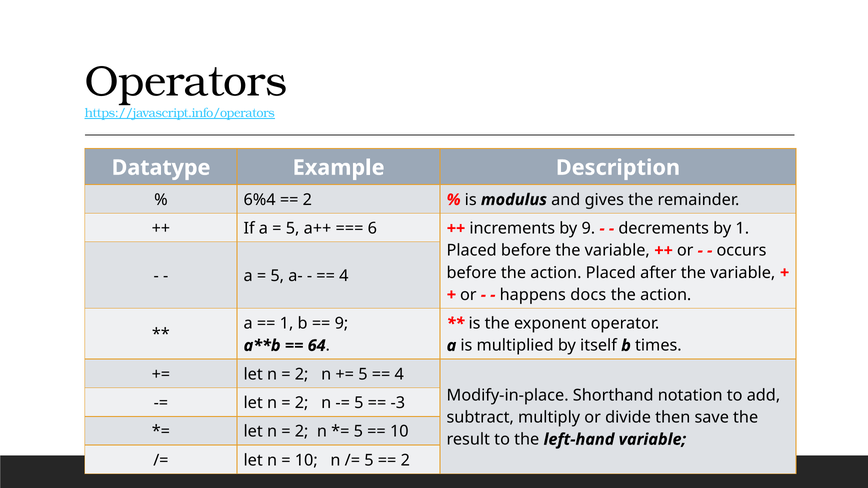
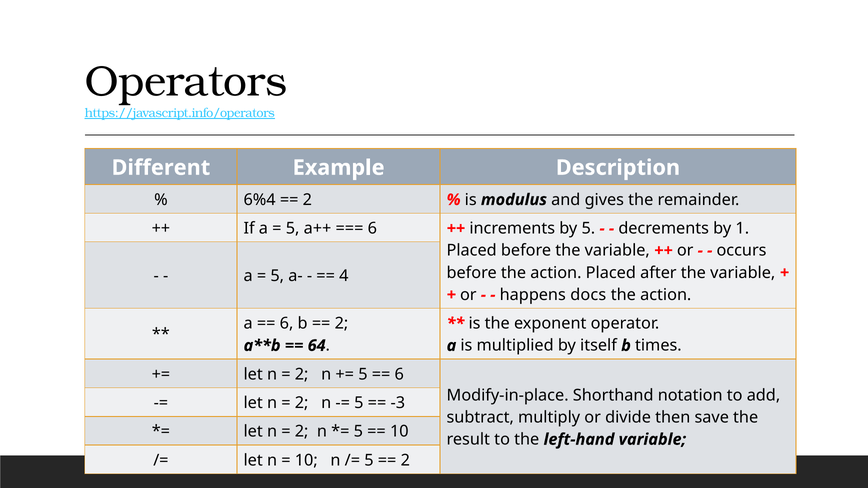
Datatype: Datatype -> Different
by 9: 9 -> 5
1 at (287, 324): 1 -> 6
9 at (341, 324): 9 -> 2
4 at (399, 374): 4 -> 6
